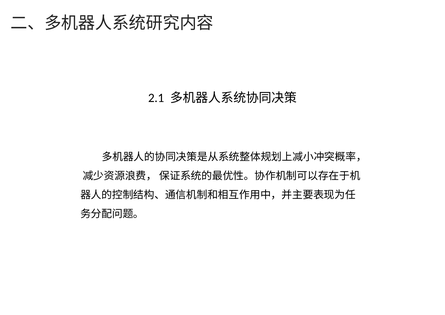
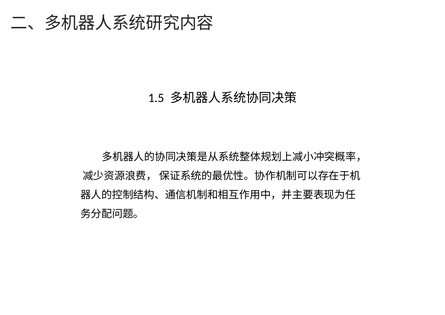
2.1: 2.1 -> 1.5
